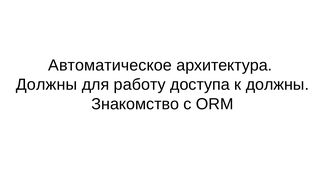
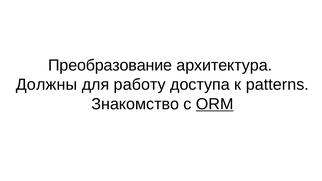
Автоматическое: Автоматическое -> Преобразование
к должны: должны -> patterns
ORM underline: none -> present
